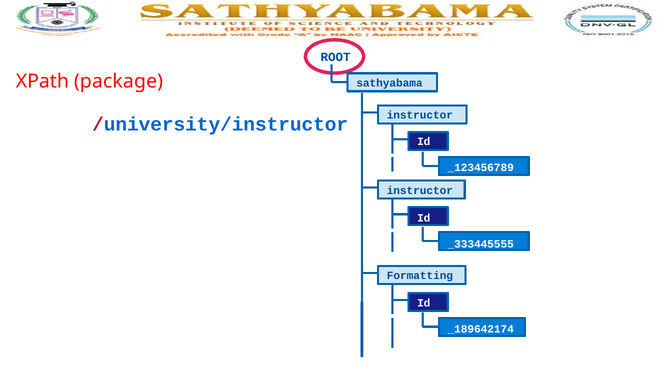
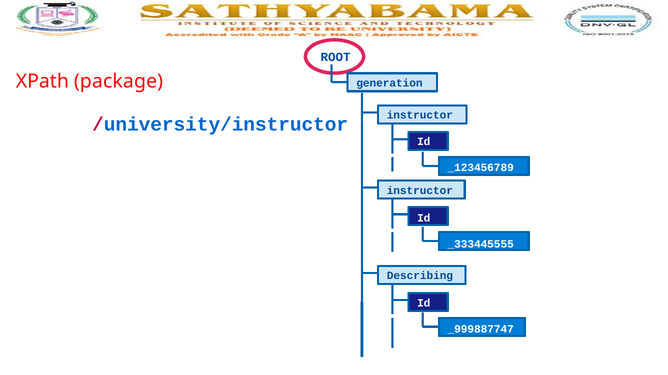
sathyabama: sathyabama -> generation
Formatting: Formatting -> Describing
_189642174: _189642174 -> _999887747
